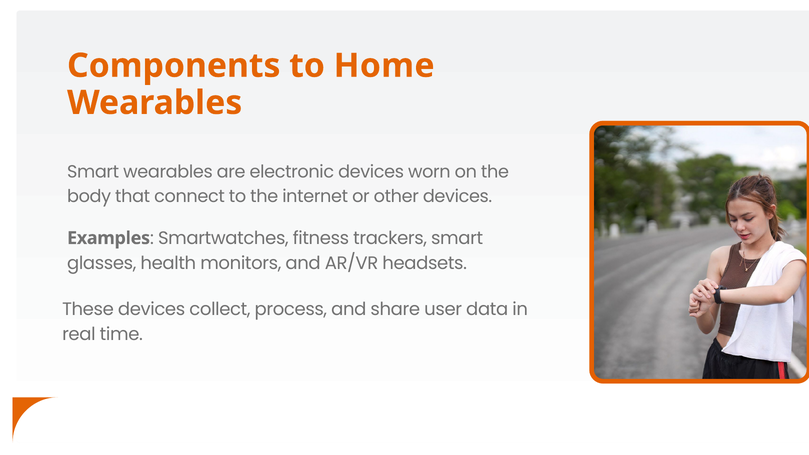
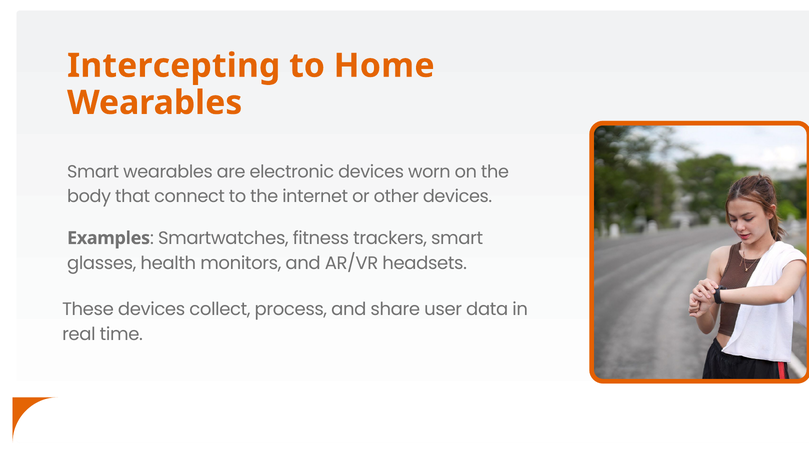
Components: Components -> Intercepting
